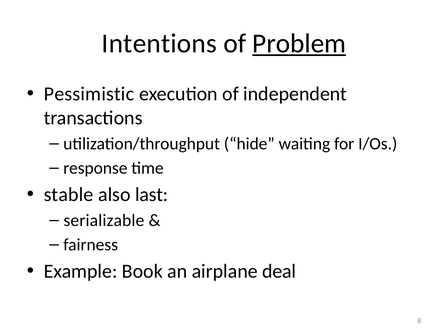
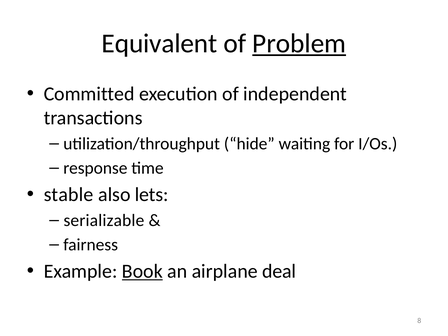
Intentions: Intentions -> Equivalent
Pessimistic: Pessimistic -> Committed
last: last -> lets
Book underline: none -> present
